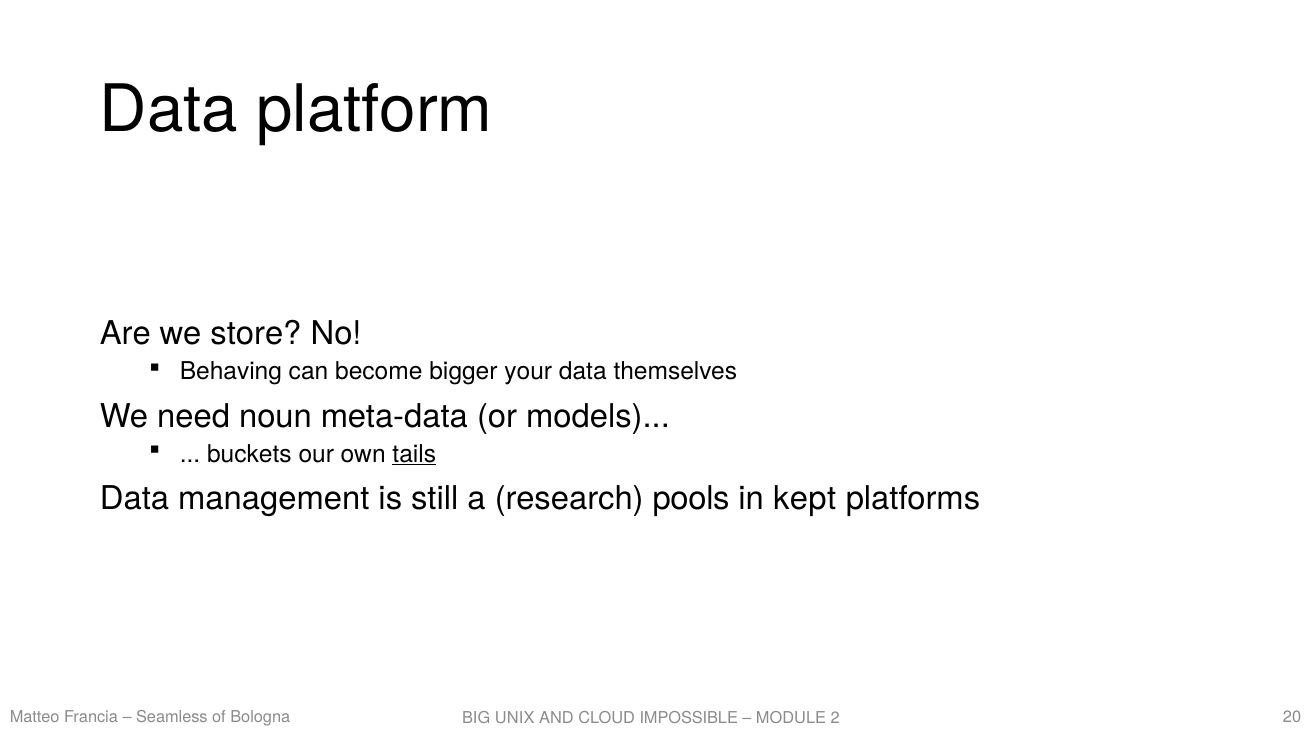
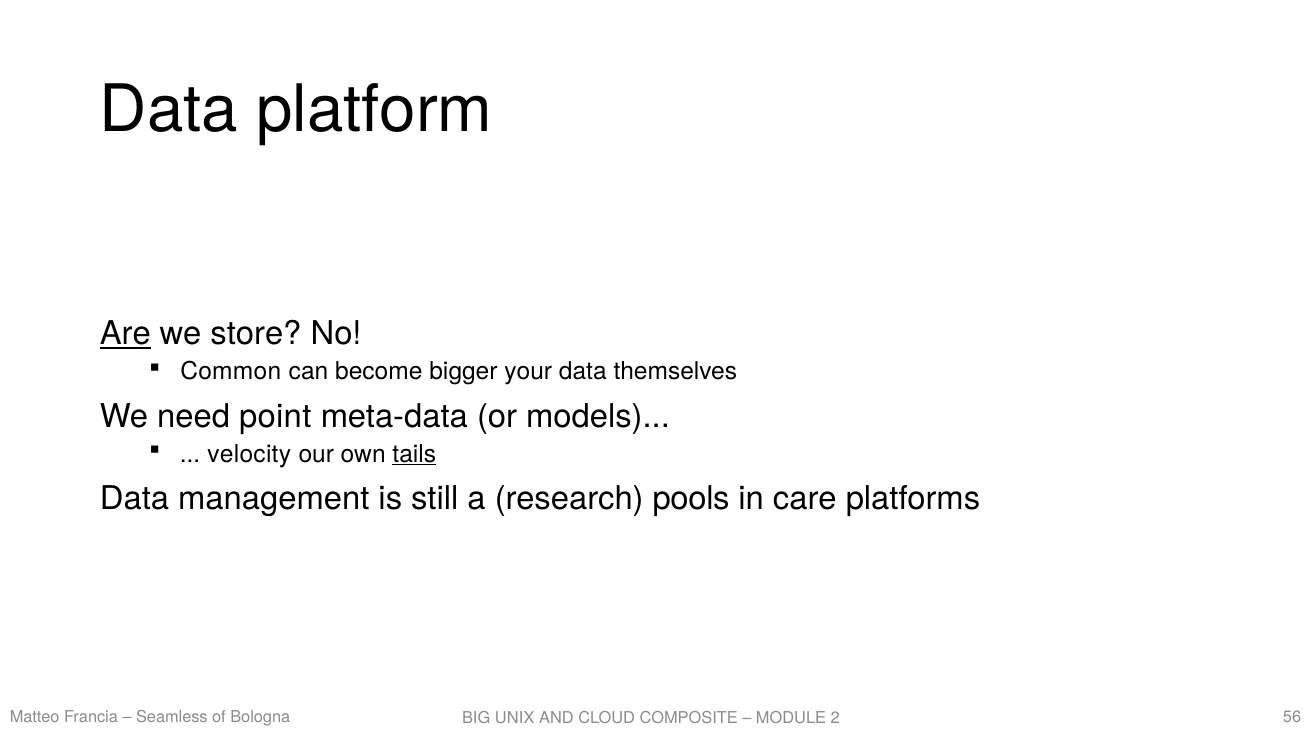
Are underline: none -> present
Behaving: Behaving -> Common
noun: noun -> point
buckets: buckets -> velocity
kept: kept -> care
20: 20 -> 56
IMPOSSIBLE: IMPOSSIBLE -> COMPOSITE
